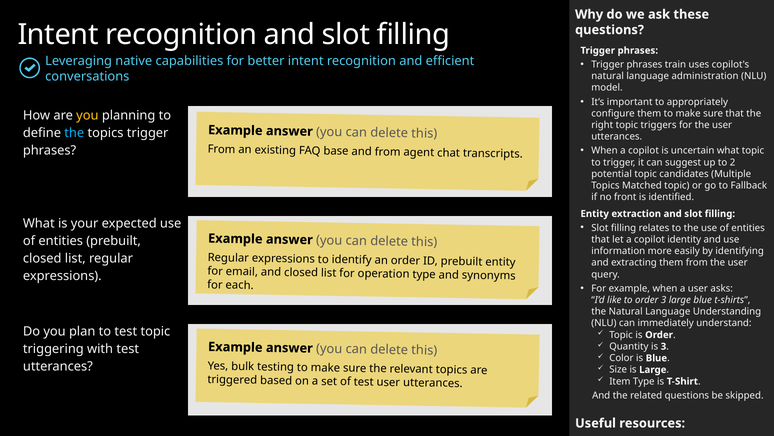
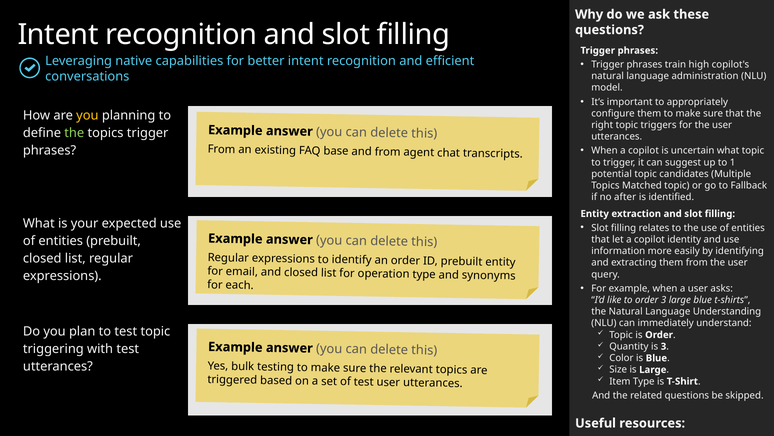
uses: uses -> high
the at (74, 133) colour: light blue -> light green
2: 2 -> 1
front: front -> after
